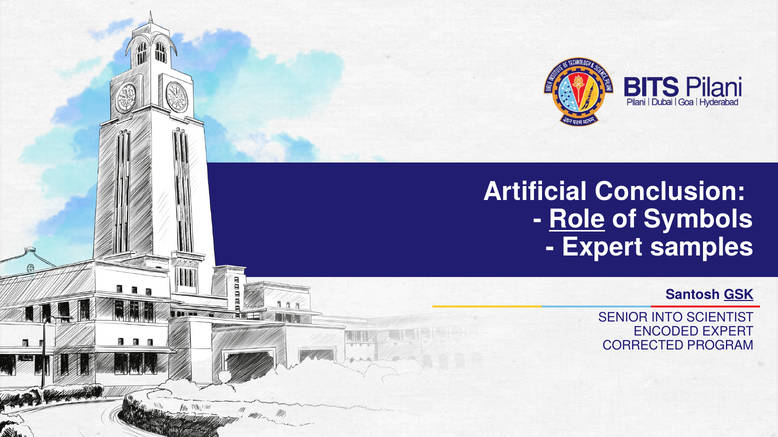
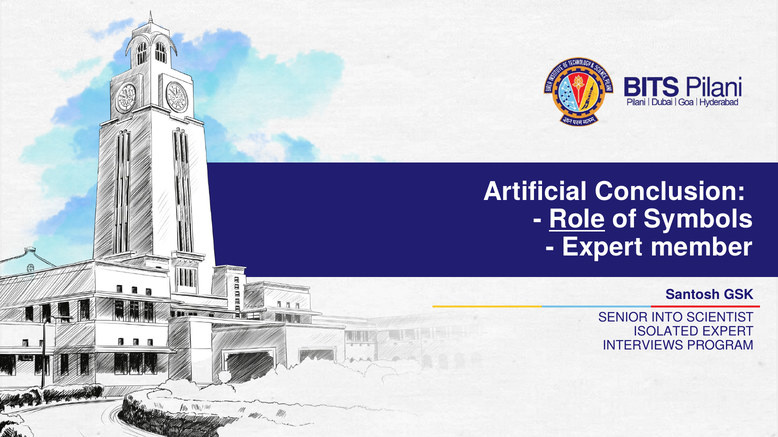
samples: samples -> member
GSK underline: present -> none
ENCODED: ENCODED -> ISOLATED
CORRECTED: CORRECTED -> INTERVIEWS
